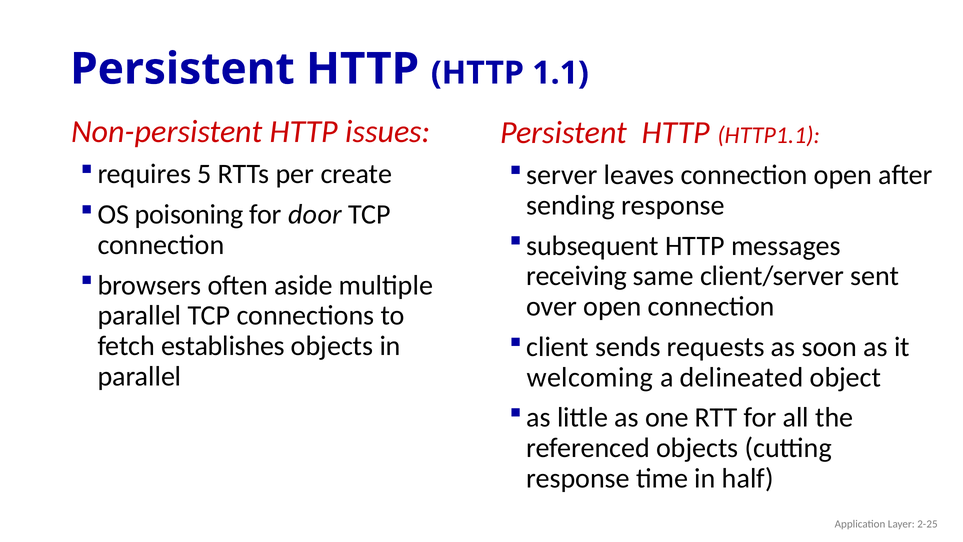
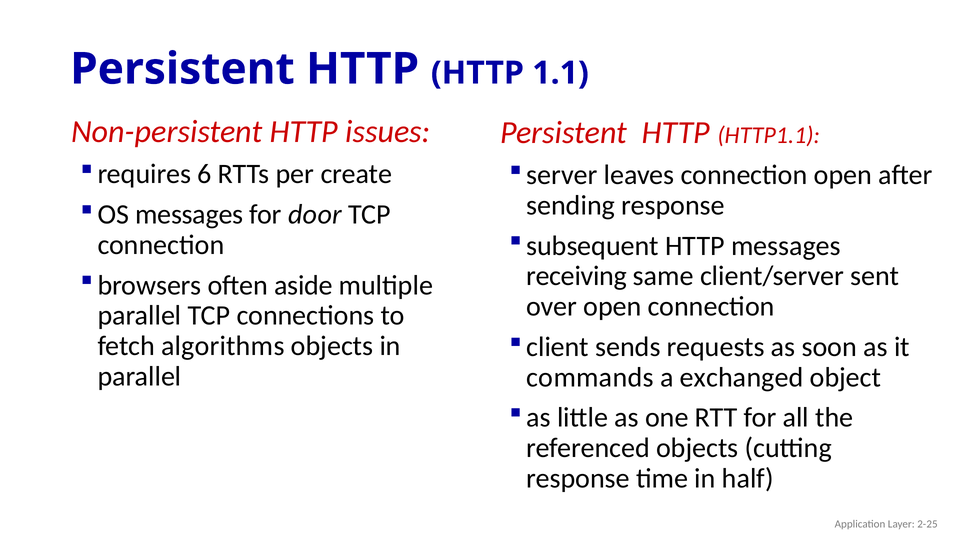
5: 5 -> 6
OS poisoning: poisoning -> messages
establishes: establishes -> algorithms
welcoming: welcoming -> commands
delineated: delineated -> exchanged
